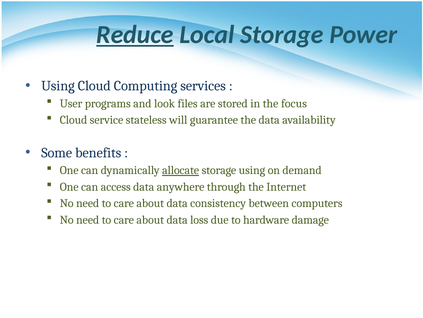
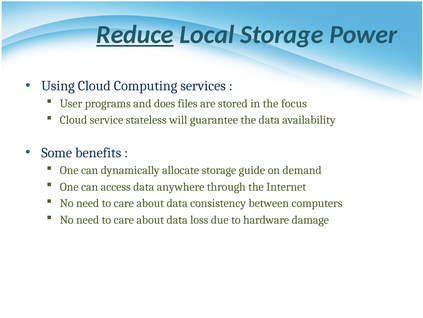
look: look -> does
allocate underline: present -> none
storage using: using -> guide
